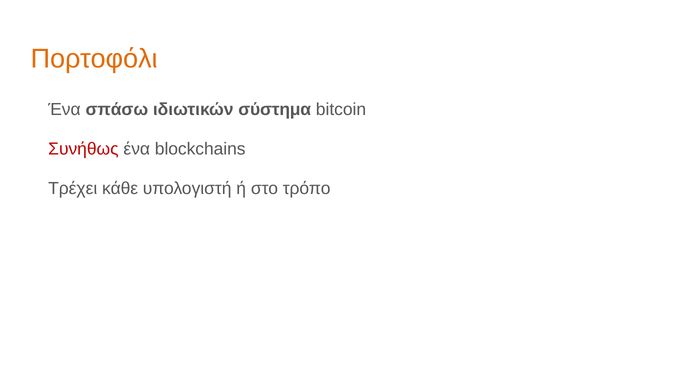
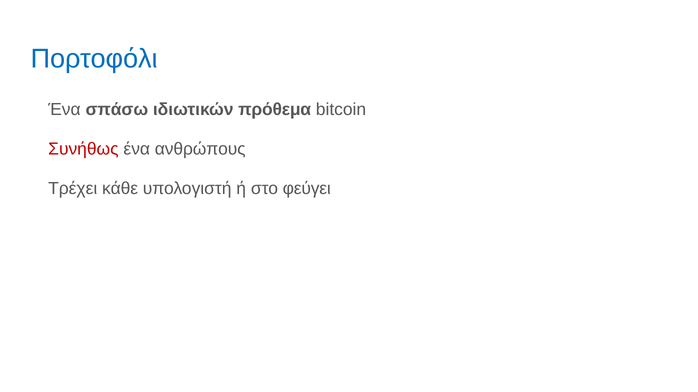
Πορτοφόλι colour: orange -> blue
σύστημα: σύστημα -> πρόθεμα
blockchains: blockchains -> ανθρώπους
τρόπο: τρόπο -> φεύγει
